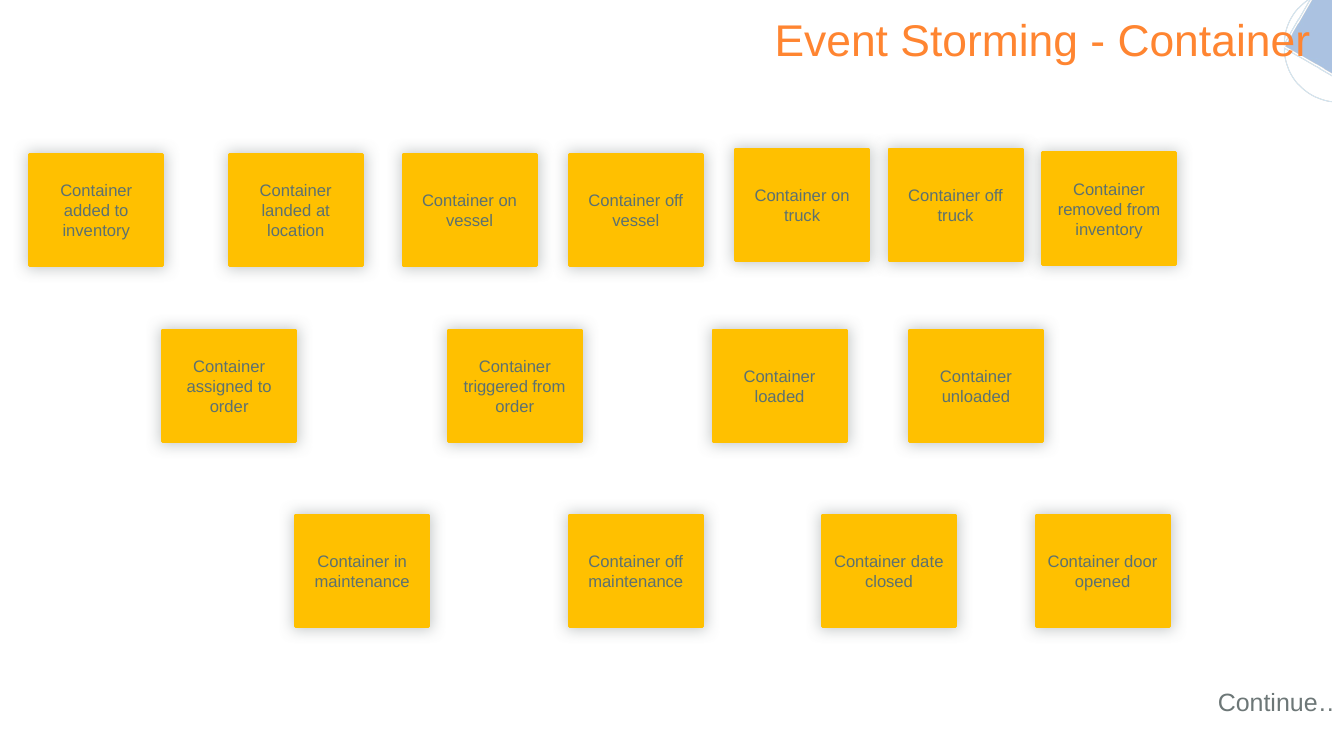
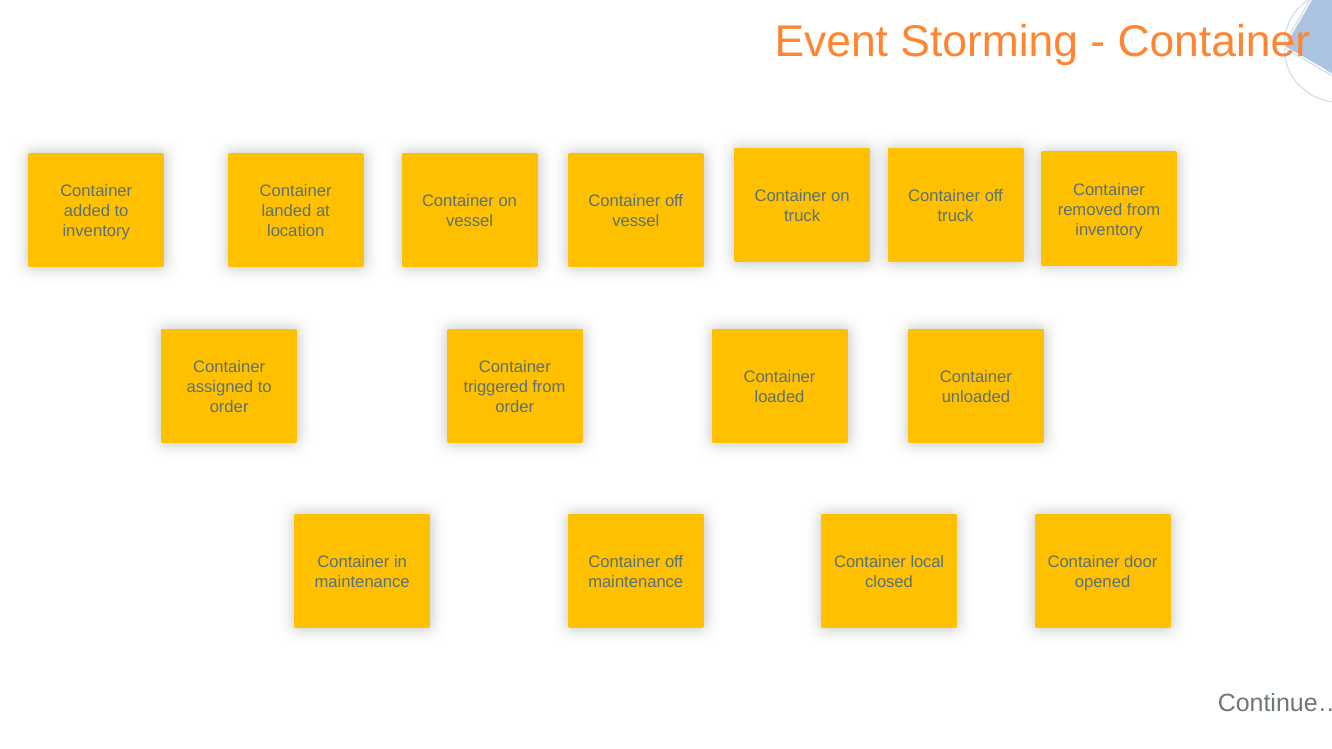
date: date -> local
